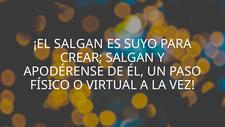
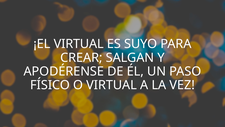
¡EL SALGAN: SALGAN -> VIRTUAL
